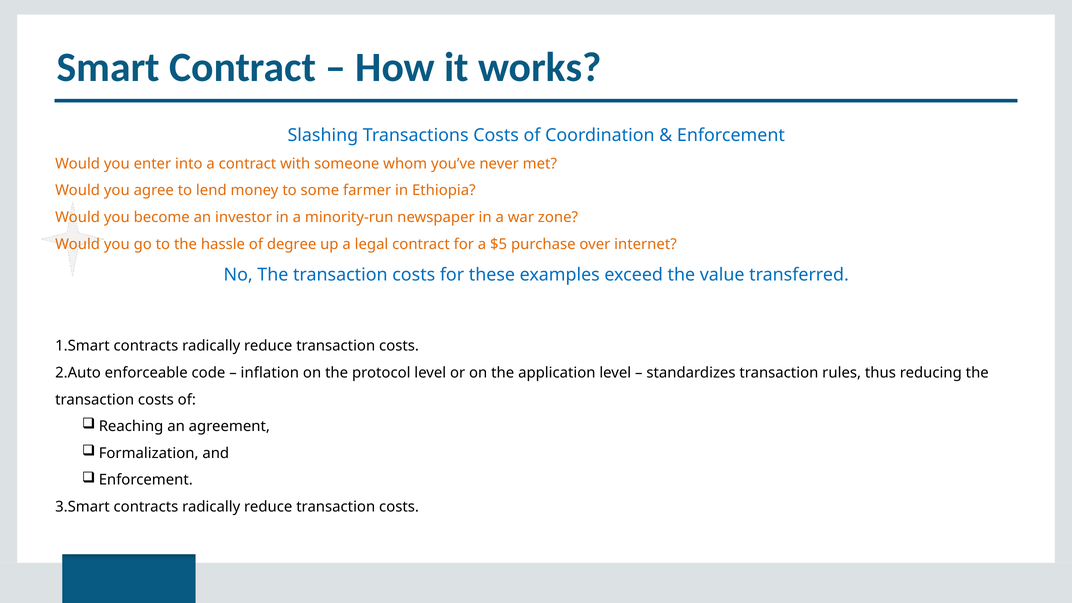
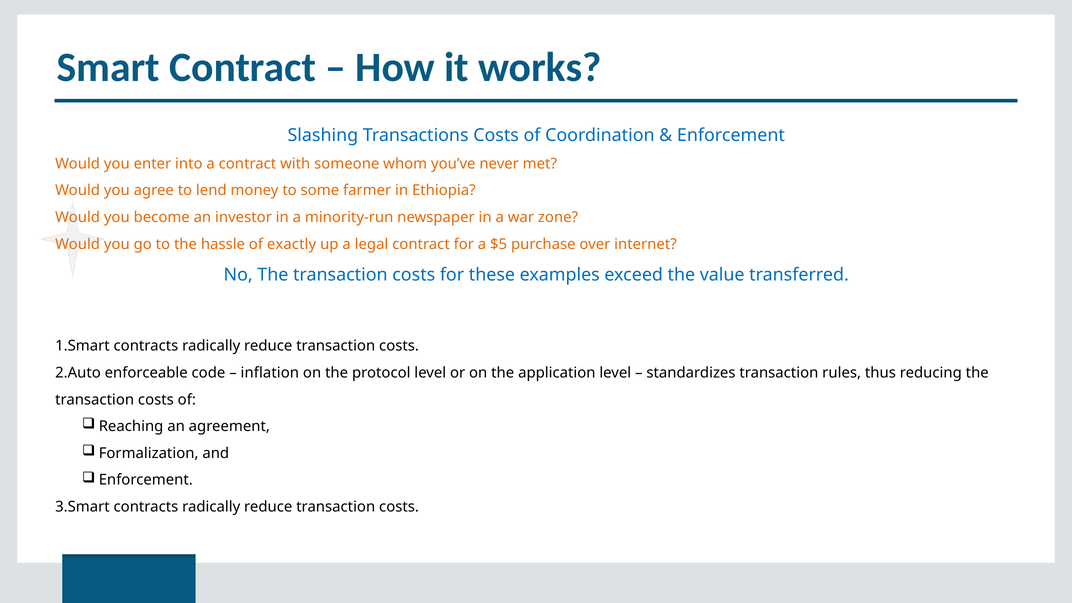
degree: degree -> exactly
